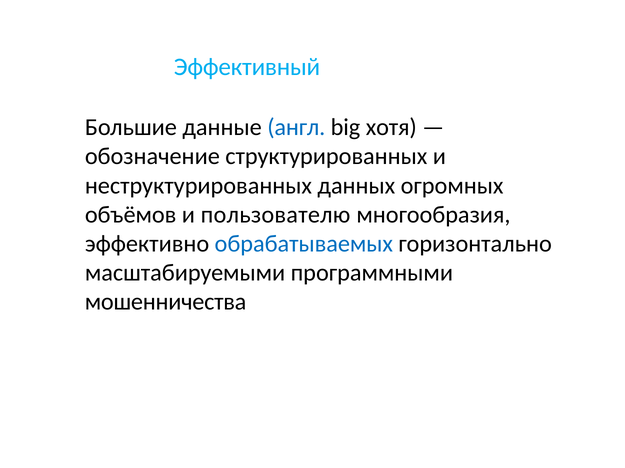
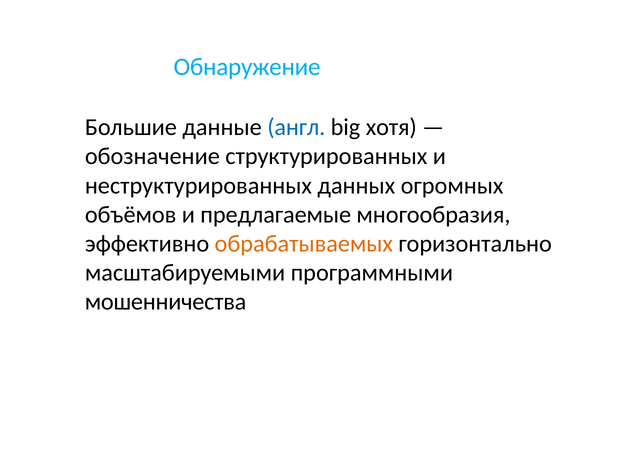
Эффективный: Эффективный -> Обнаружение
пользователю: пользователю -> предлагаемые
обрабатываемых colour: blue -> orange
